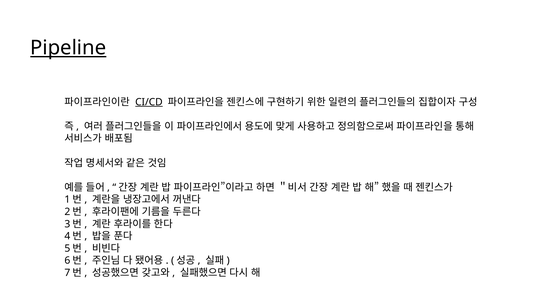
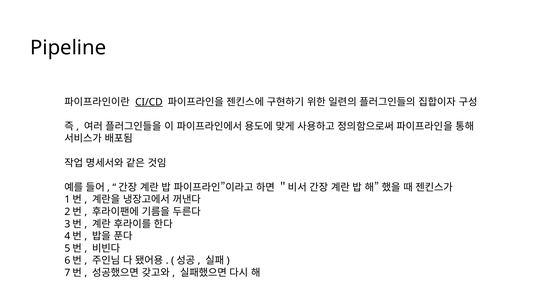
Pipeline underline: present -> none
